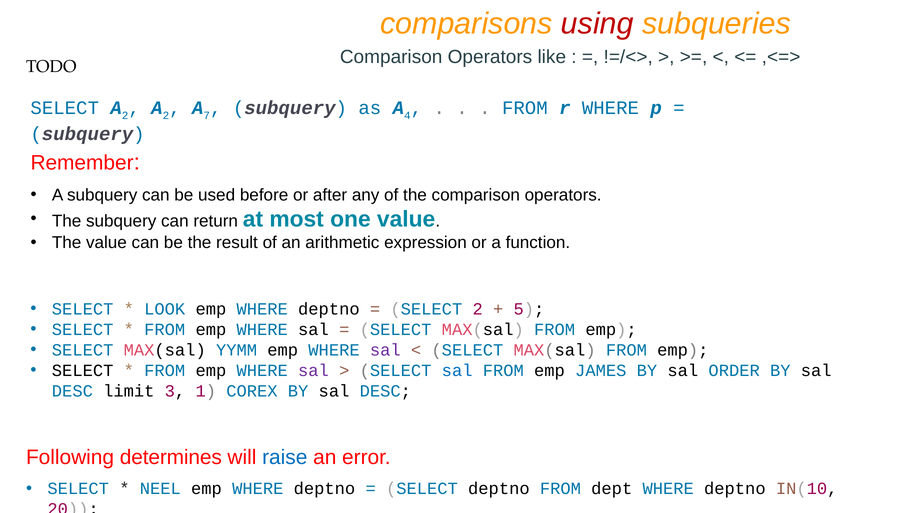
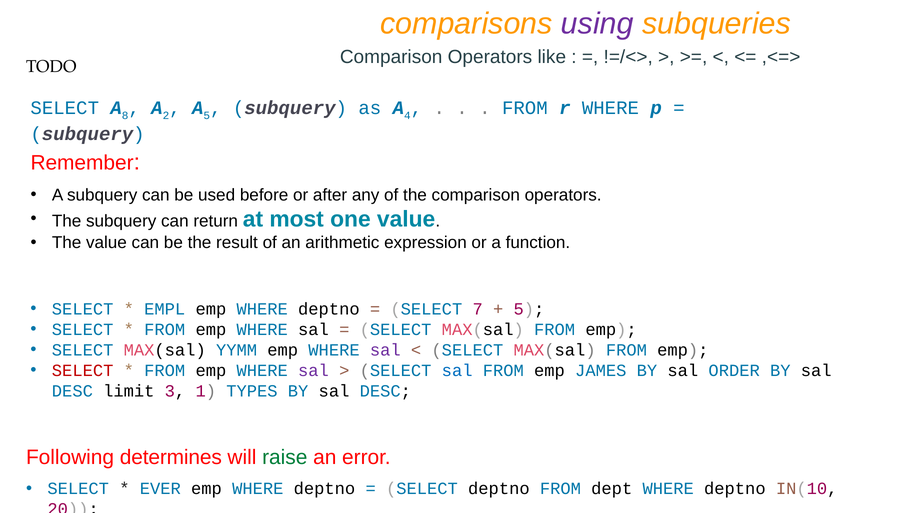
using colour: red -> purple
SELECT A 2: 2 -> 8
A 7: 7 -> 5
LOOK: LOOK -> EMPL
SELECT 2: 2 -> 7
SELECT at (83, 371) colour: black -> red
COREX: COREX -> TYPES
raise colour: blue -> green
NEEL: NEEL -> EVER
